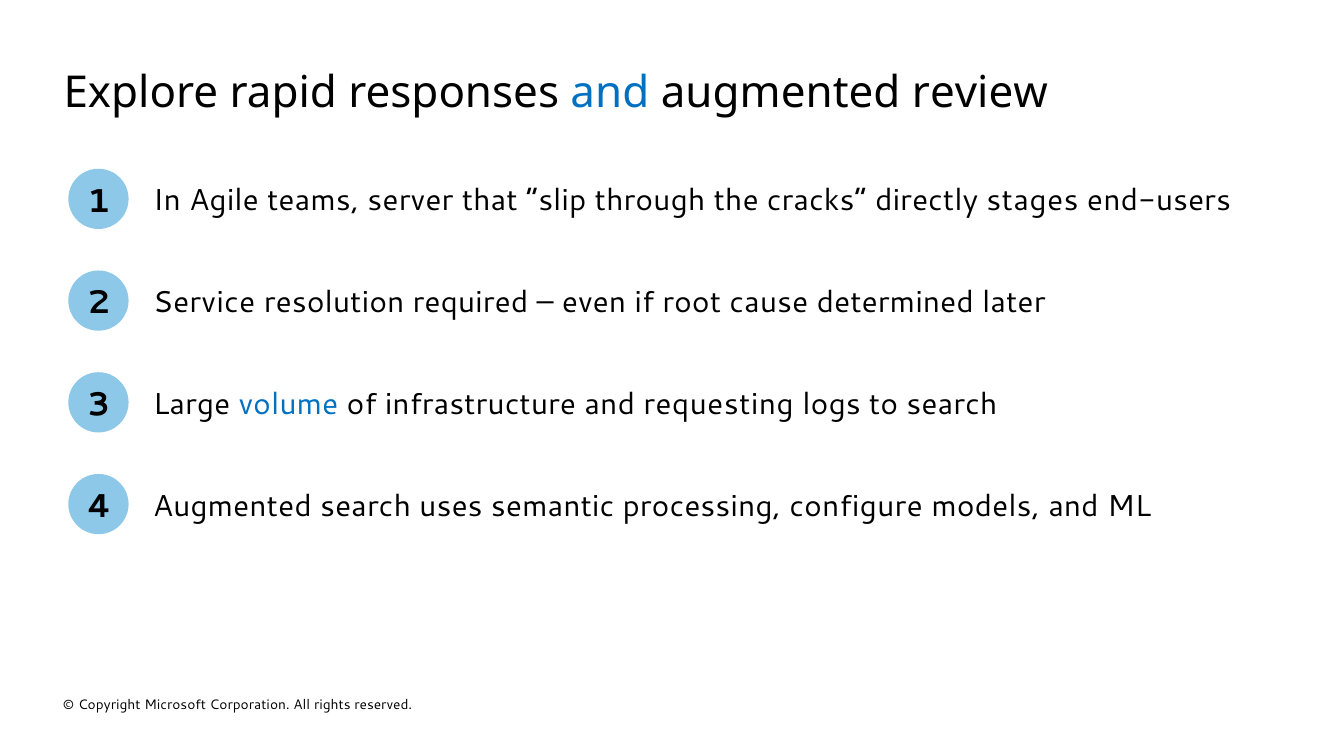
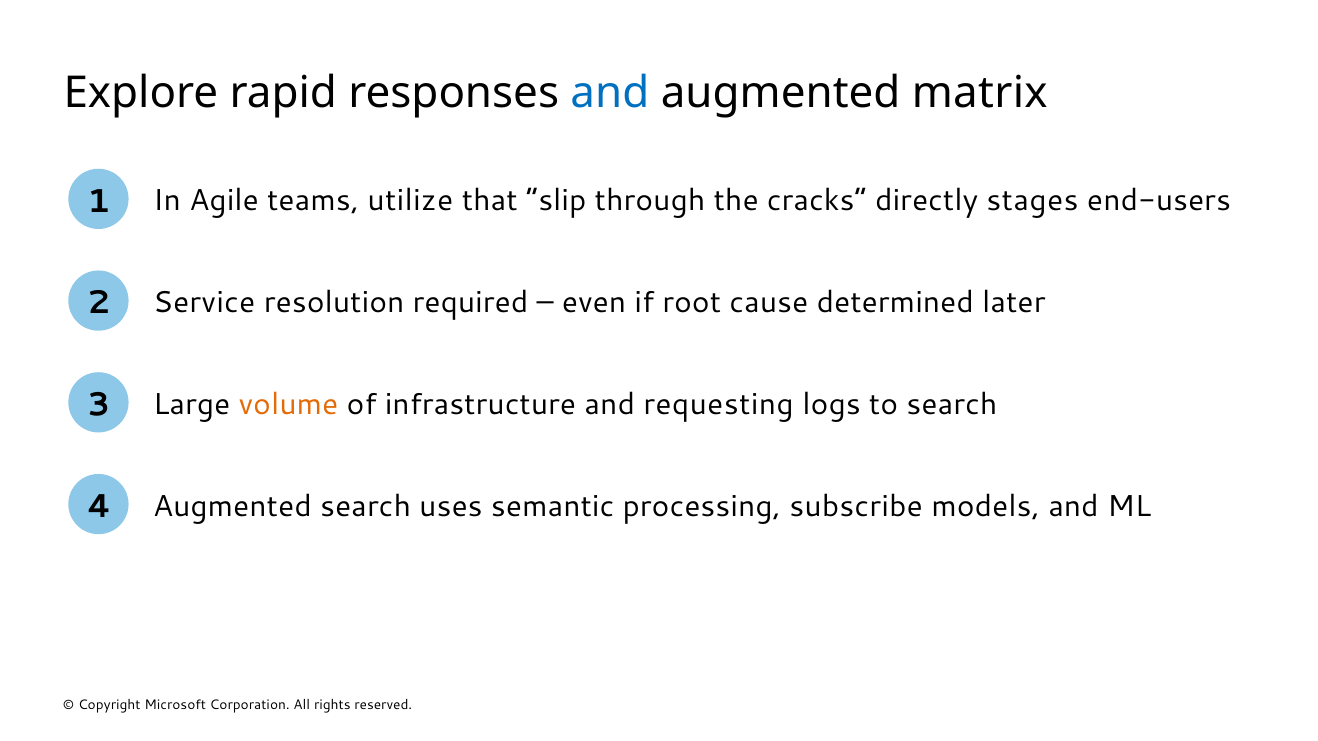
review: review -> matrix
server: server -> utilize
volume colour: blue -> orange
configure: configure -> subscribe
